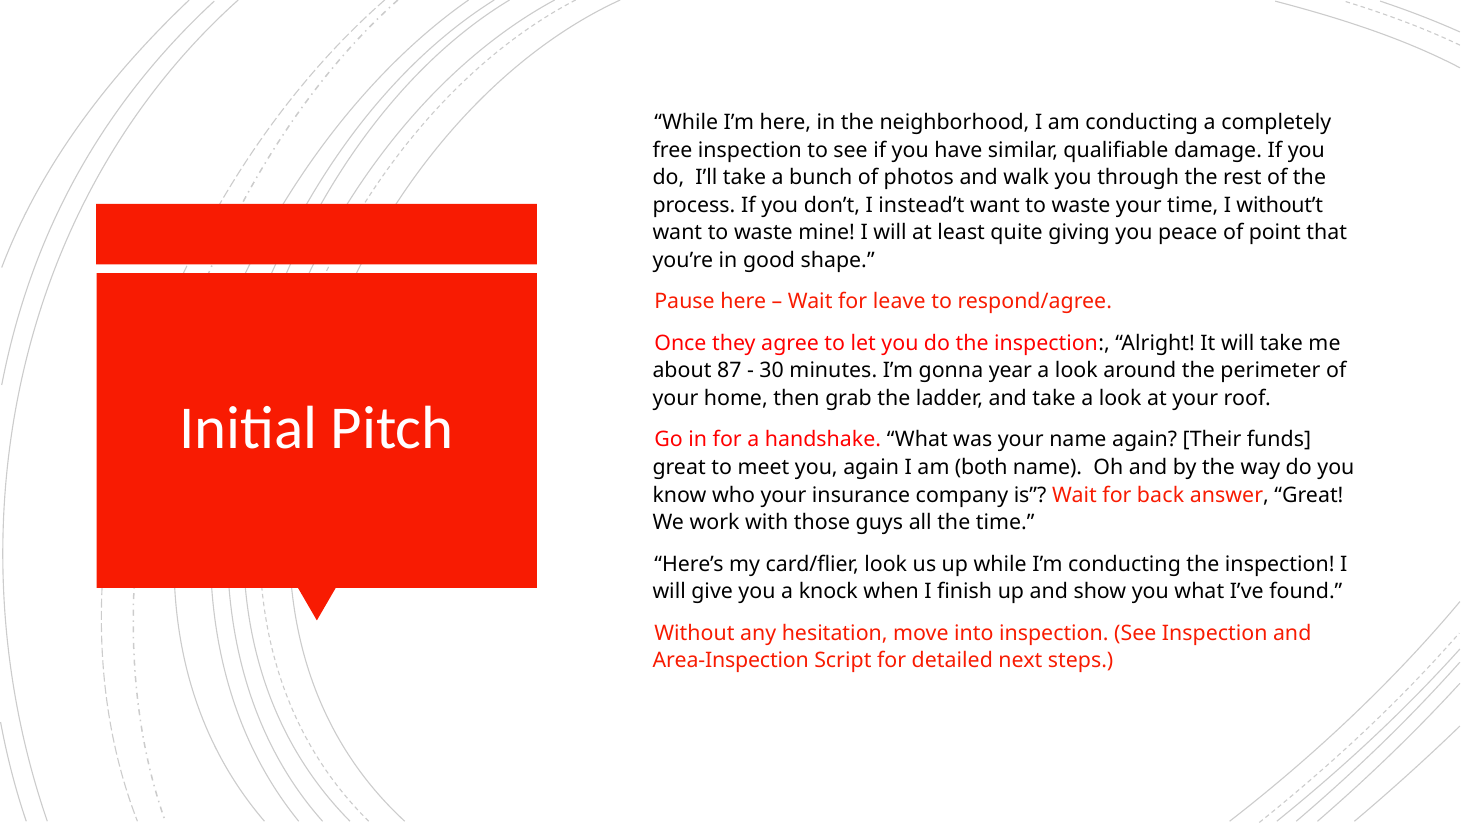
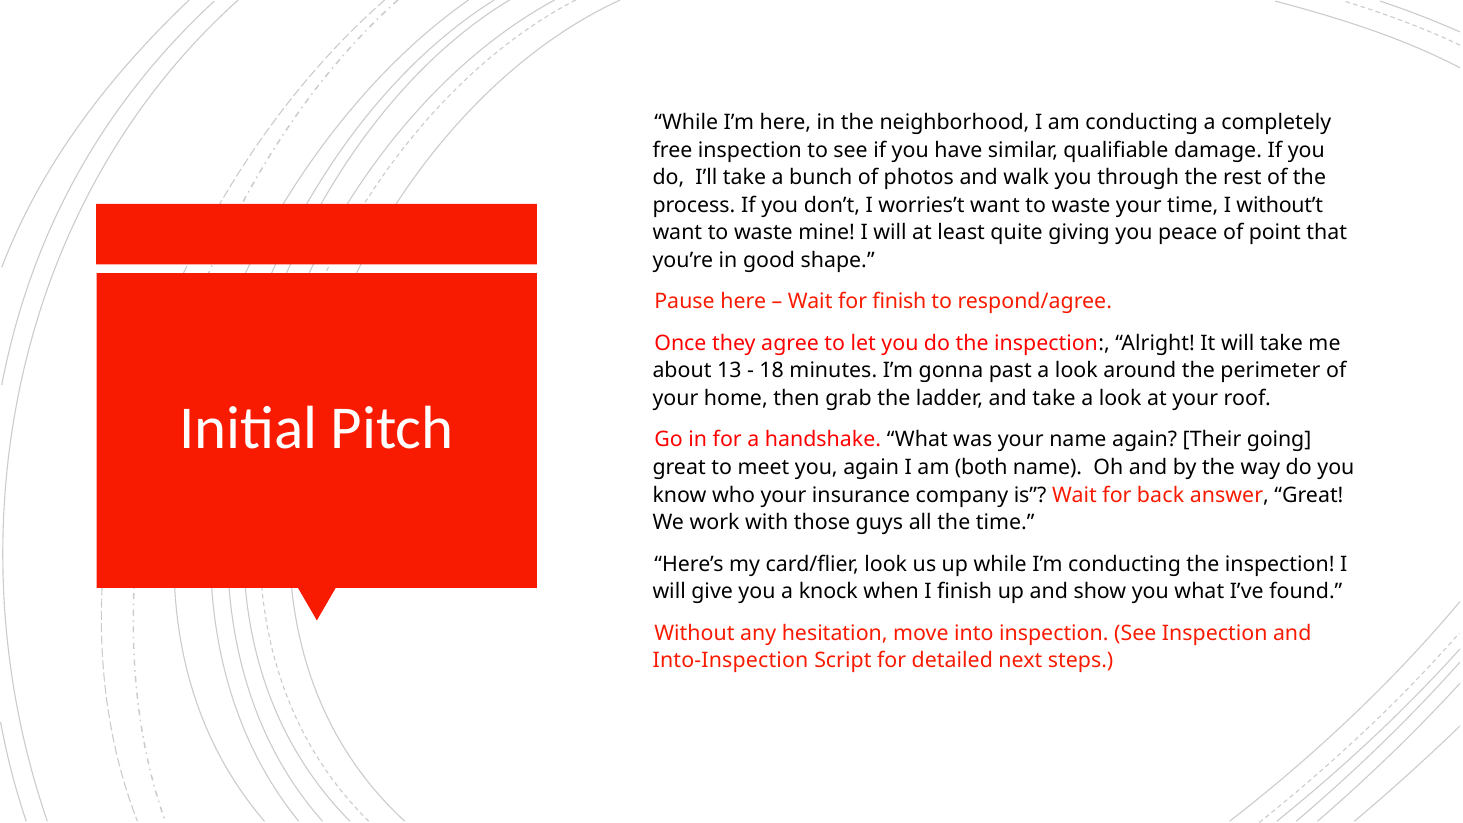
instead’t: instead’t -> worries’t
for leave: leave -> finish
87: 87 -> 13
30: 30 -> 18
year: year -> past
funds: funds -> going
Area-Inspection: Area-Inspection -> Into-Inspection
